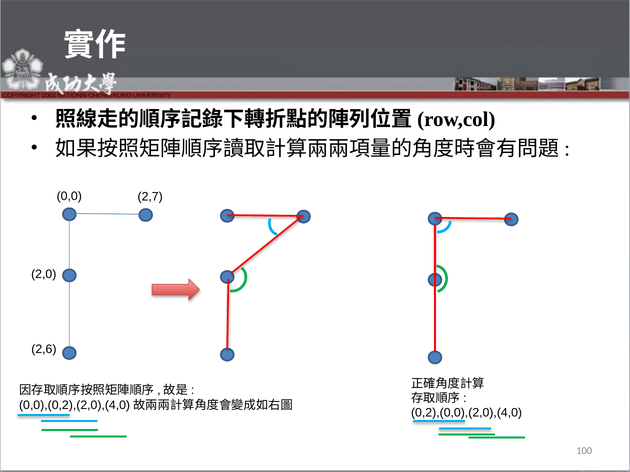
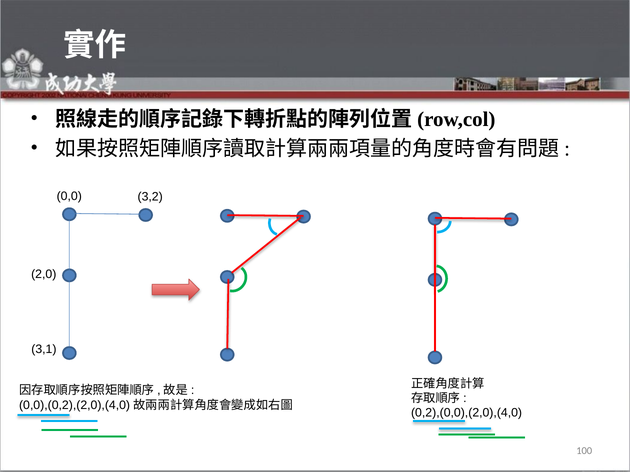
2,7: 2,7 -> 3,2
2,6: 2,6 -> 3,1
